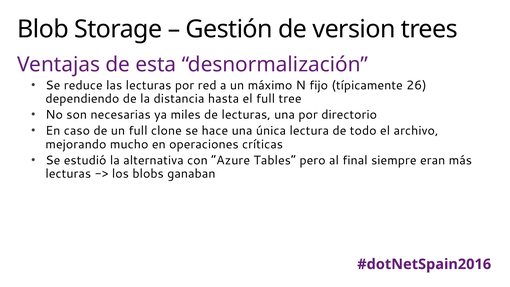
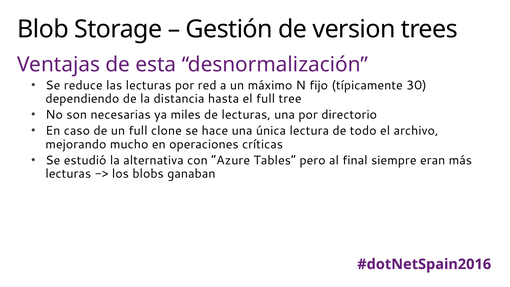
26: 26 -> 30
